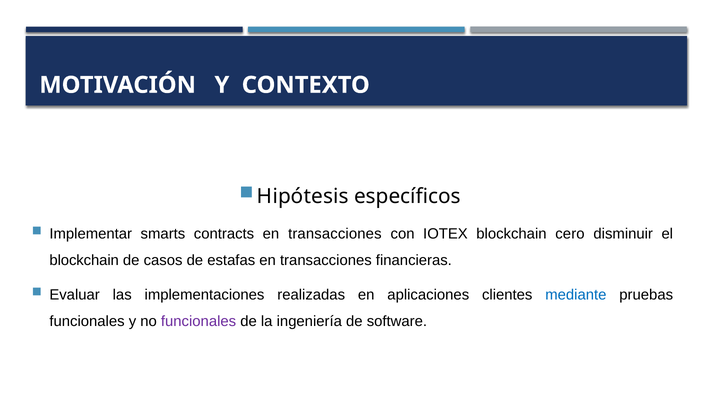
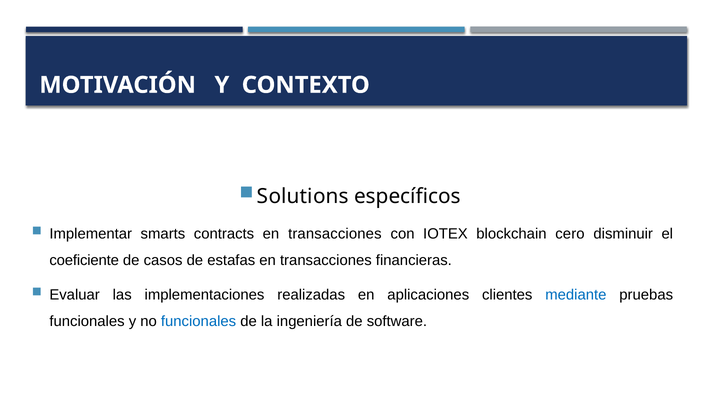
Hipótesis: Hipótesis -> Solutions
blockchain at (84, 261): blockchain -> coeficiente
funcionales at (199, 322) colour: purple -> blue
